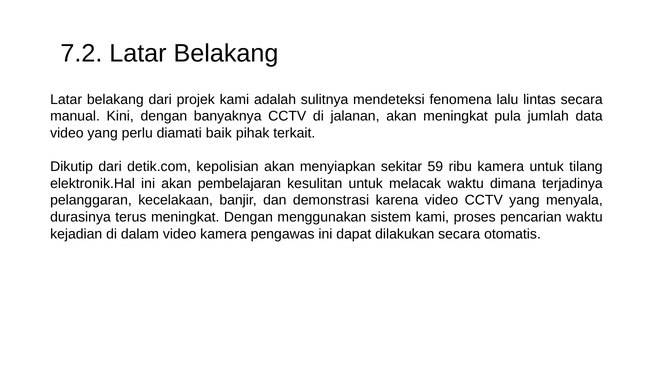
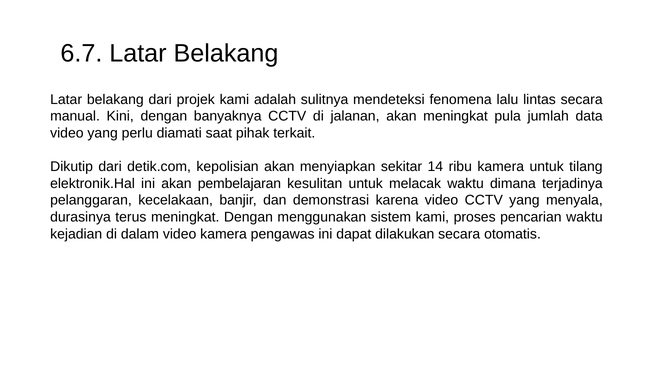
7.2: 7.2 -> 6.7
baik: baik -> saat
59: 59 -> 14
